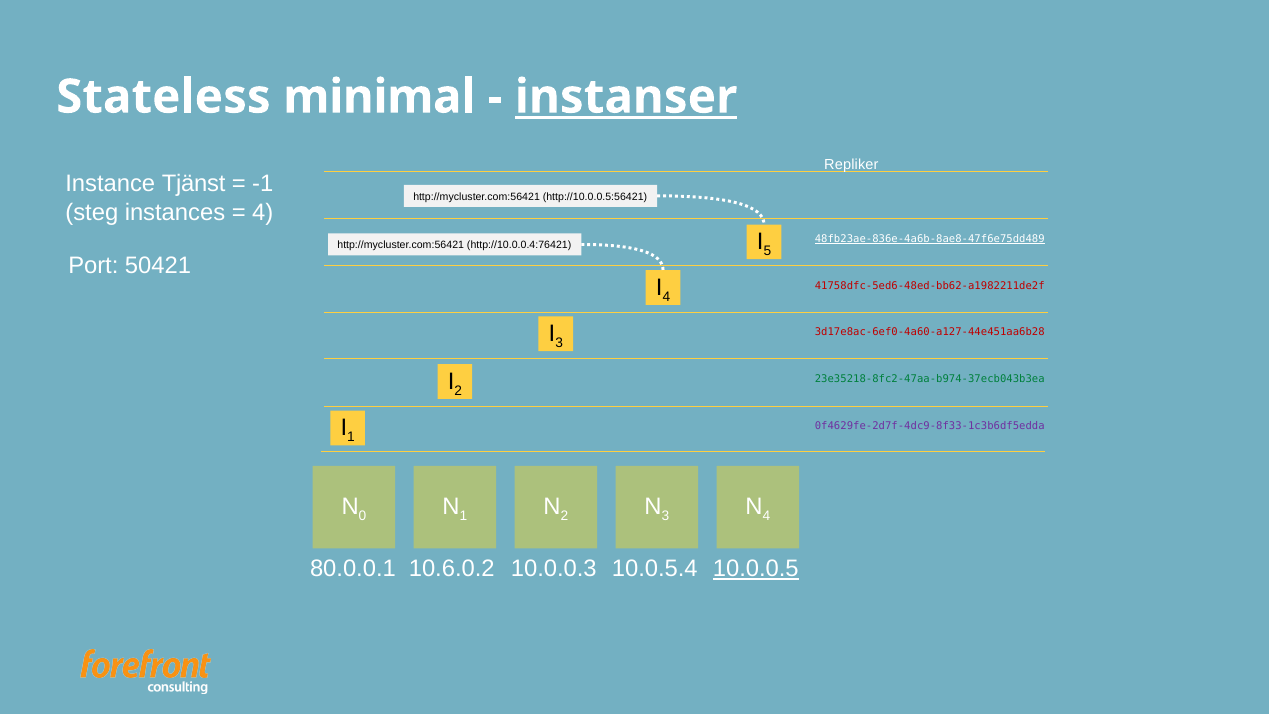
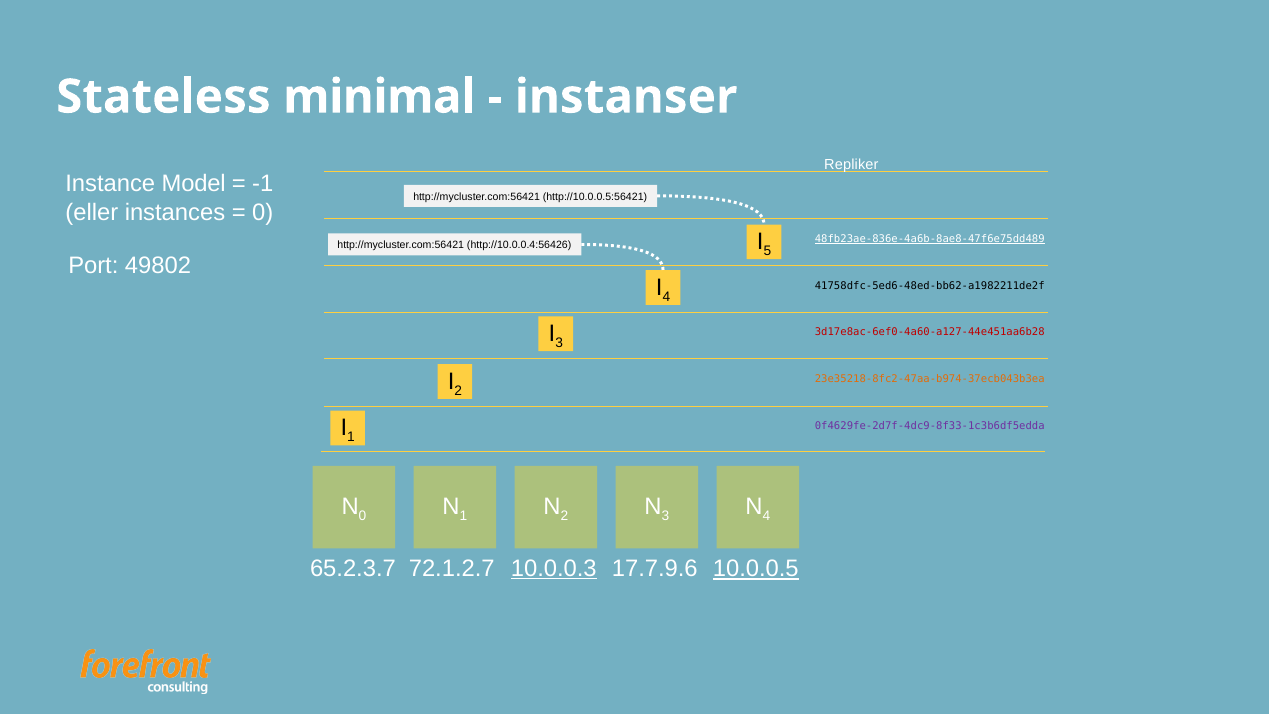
instanser underline: present -> none
Tjänst: Tjänst -> Model
steg: steg -> eller
4 at (263, 212): 4 -> 0
http://10.0.0.4:76421: http://10.0.0.4:76421 -> http://10.0.0.4:56426
50421: 50421 -> 49802
41758dfc-5ed6-48ed-bb62-a1982211de2f colour: red -> black
23e35218-8fc2-47aa-b974-37ecb043b3ea colour: green -> orange
80.0.0.1: 80.0.0.1 -> 65.2.3.7
10.6.0.2: 10.6.0.2 -> 72.1.2.7
10.0.0.3 underline: none -> present
10.0.5.4: 10.0.5.4 -> 17.7.9.6
